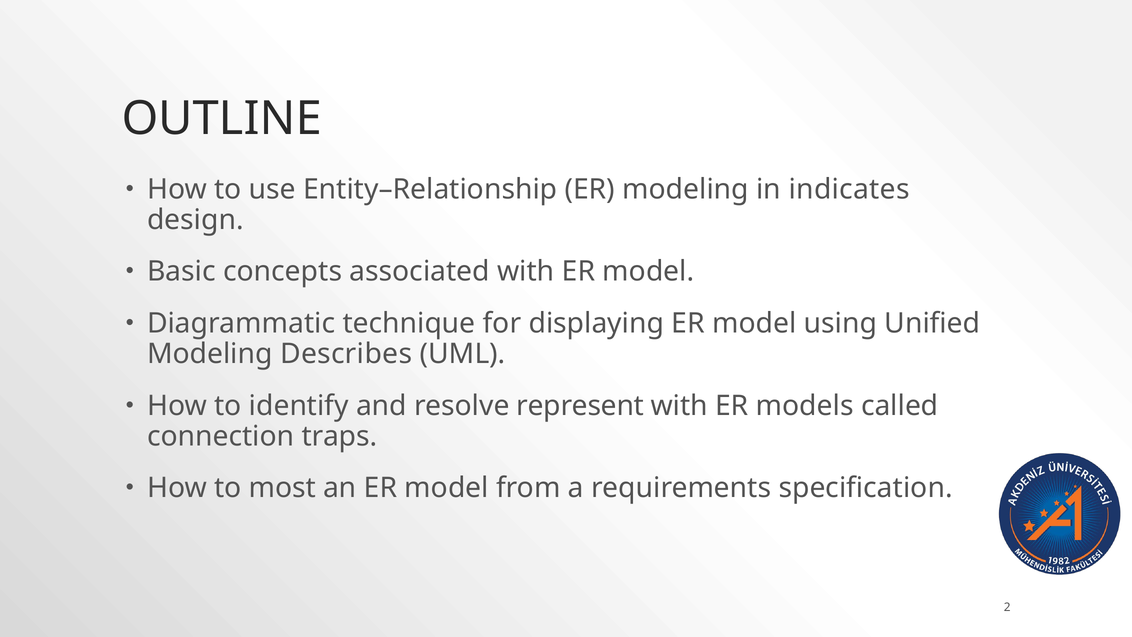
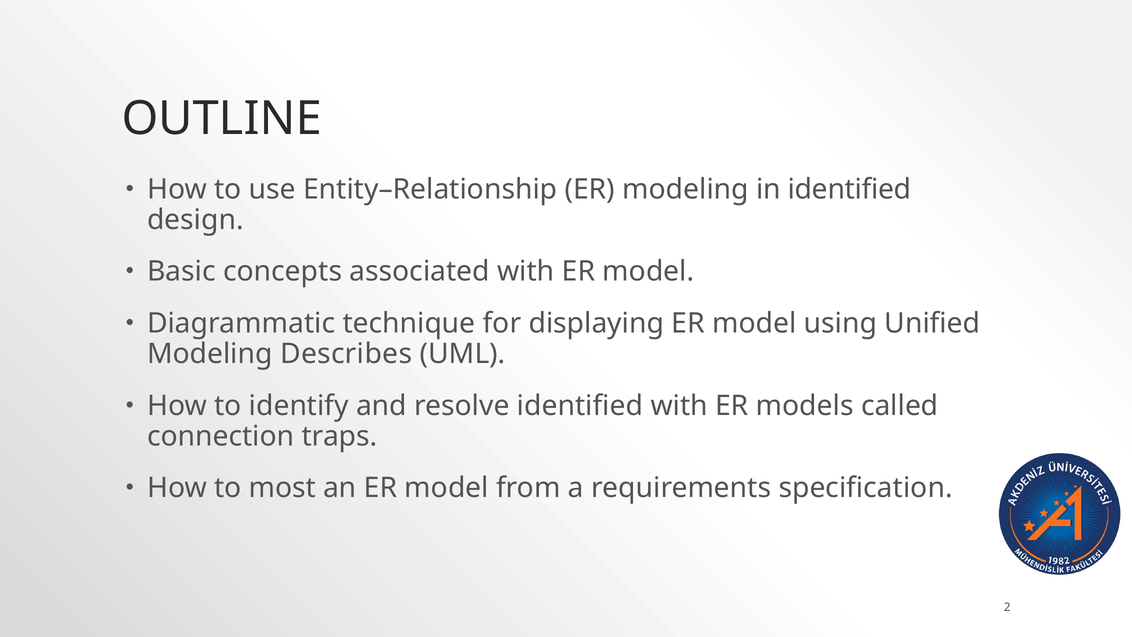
in indicates: indicates -> identified
resolve represent: represent -> identified
